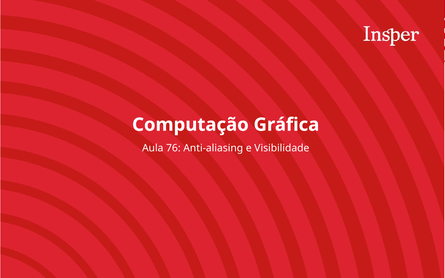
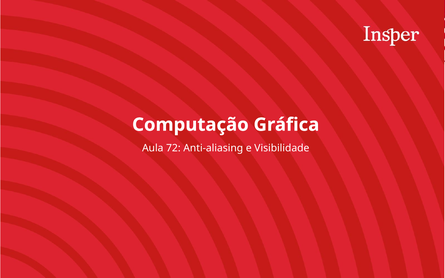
76: 76 -> 72
